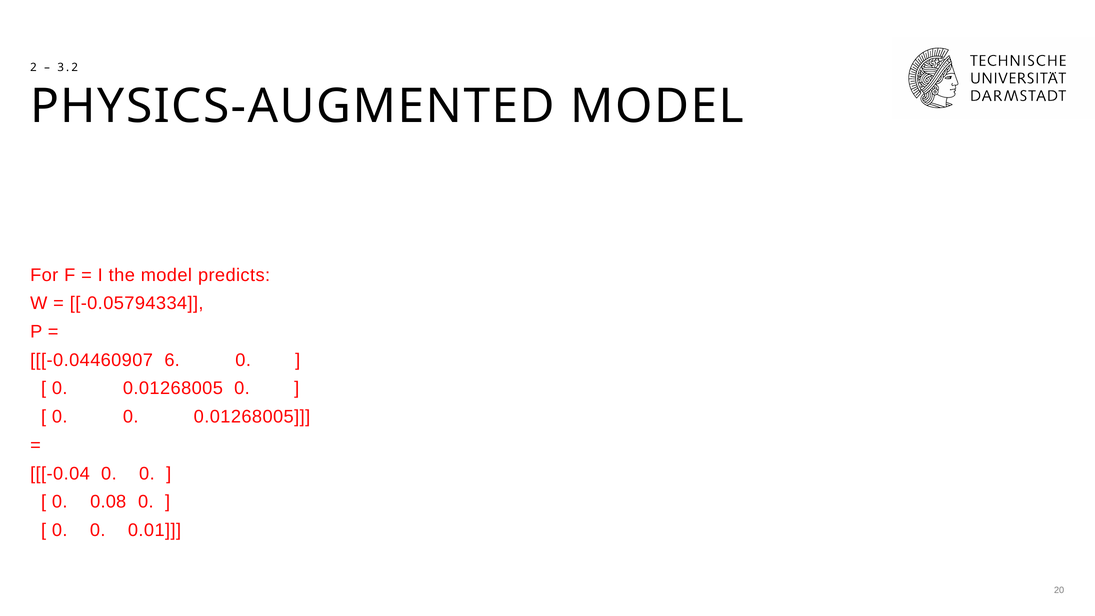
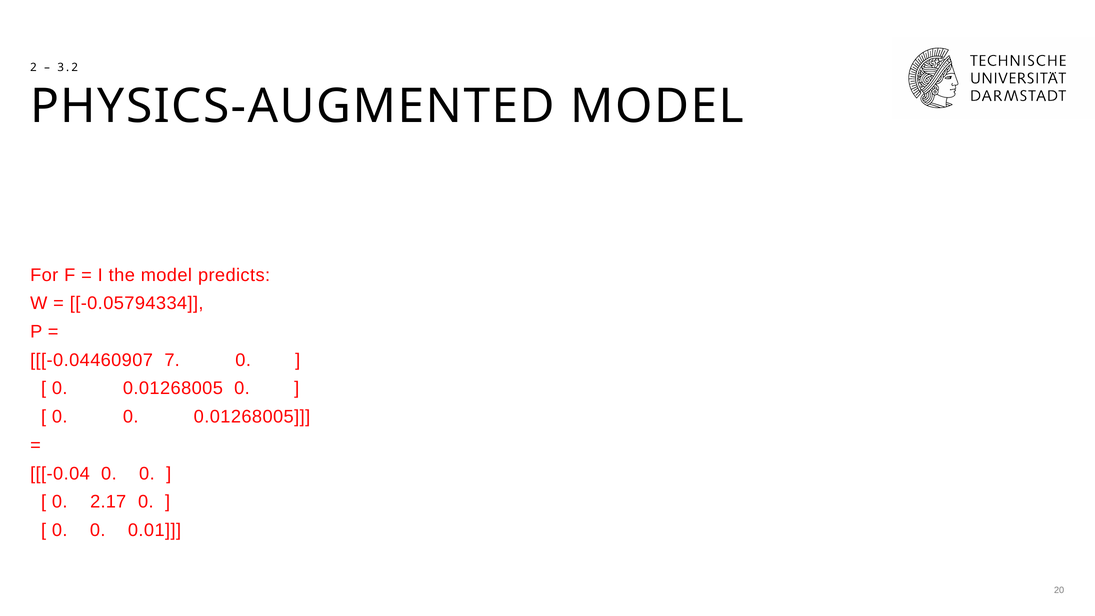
6: 6 -> 7
0.08: 0.08 -> 2.17
